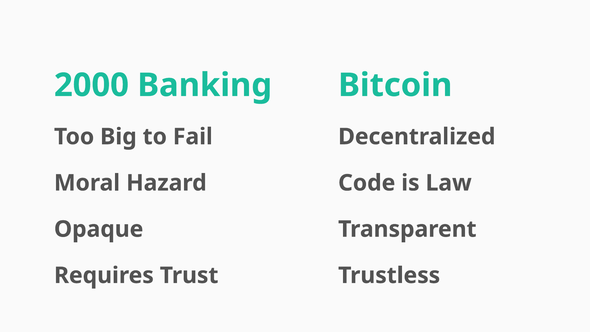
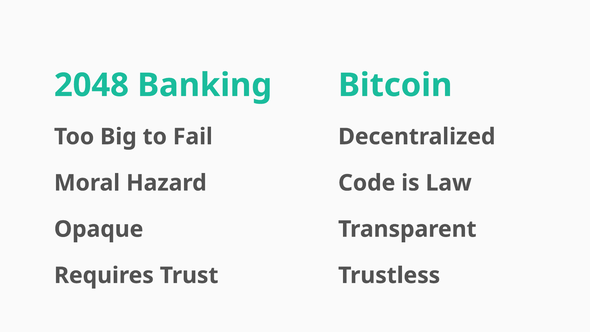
2000: 2000 -> 2048
